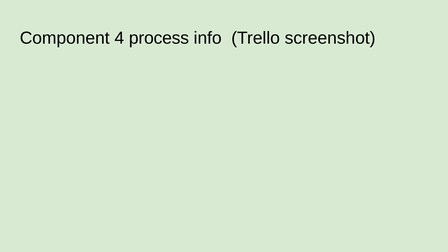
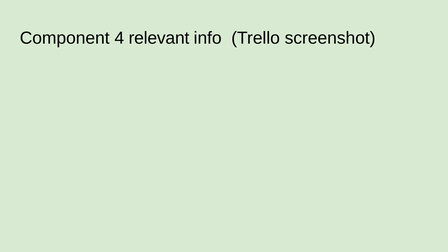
process: process -> relevant
